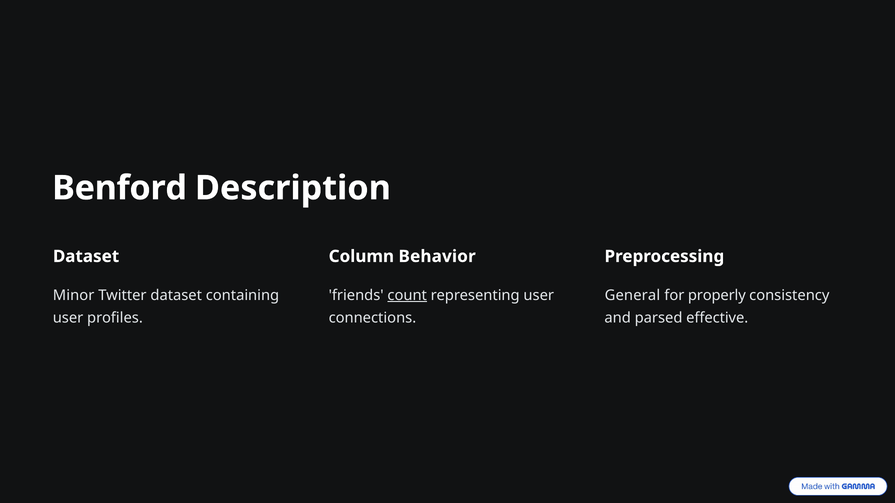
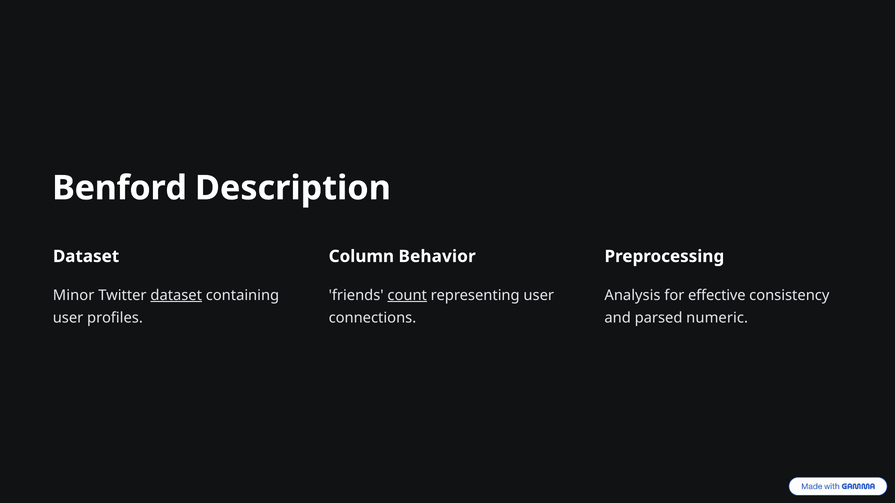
dataset at (176, 296) underline: none -> present
General: General -> Analysis
properly: properly -> effective
effective: effective -> numeric
